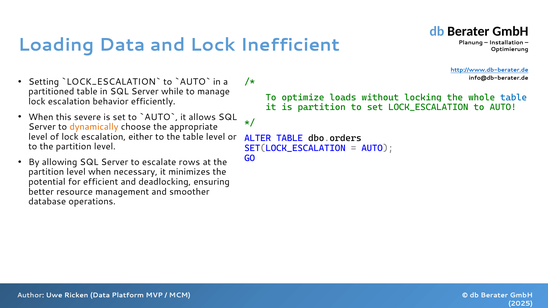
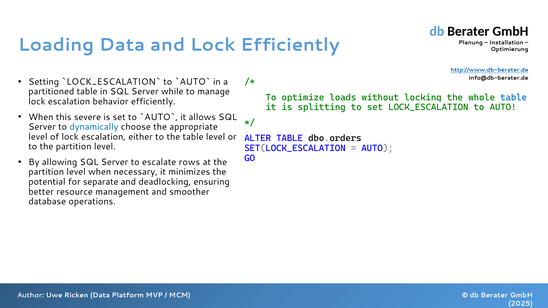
Lock Inefficient: Inefficient -> Efficiently
is partition: partition -> splitting
dynamically colour: orange -> blue
efficient: efficient -> separate
